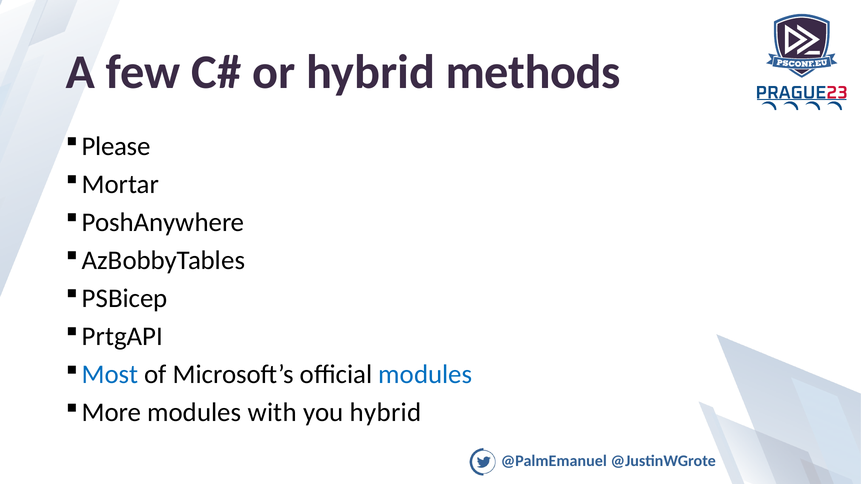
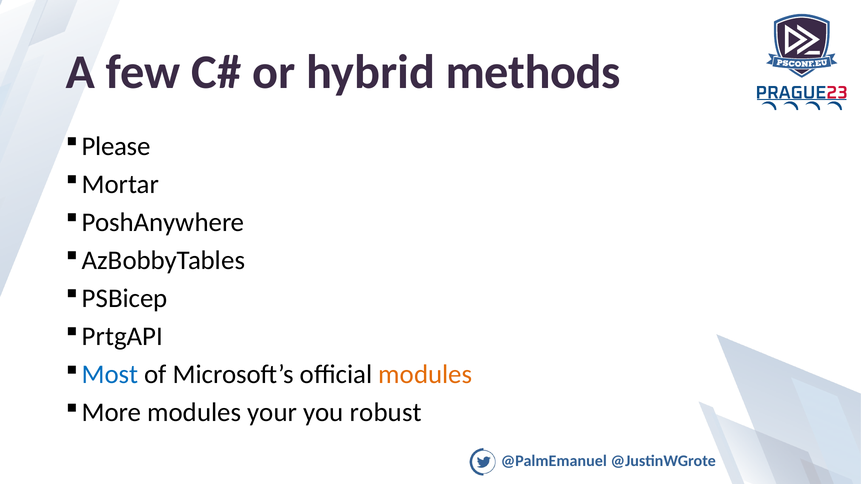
modules at (425, 375) colour: blue -> orange
with: with -> your
you hybrid: hybrid -> robust
